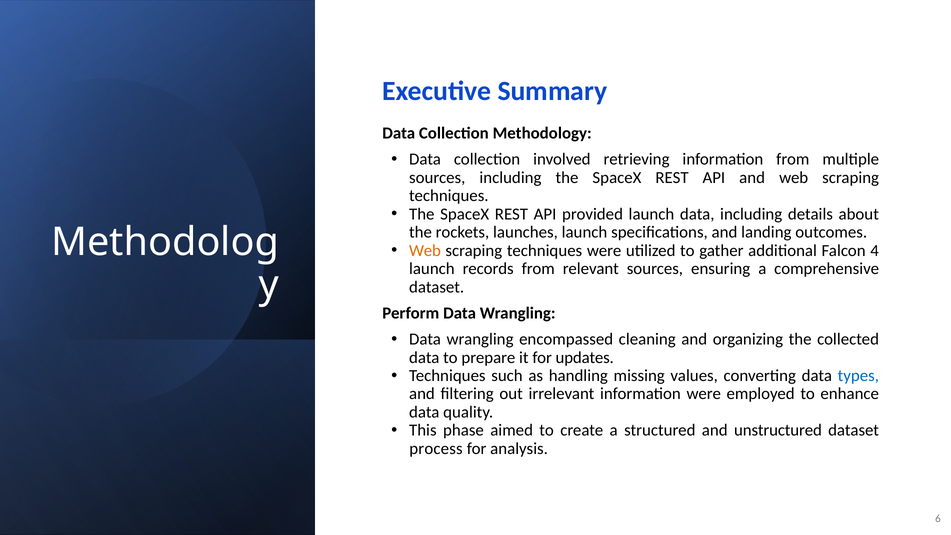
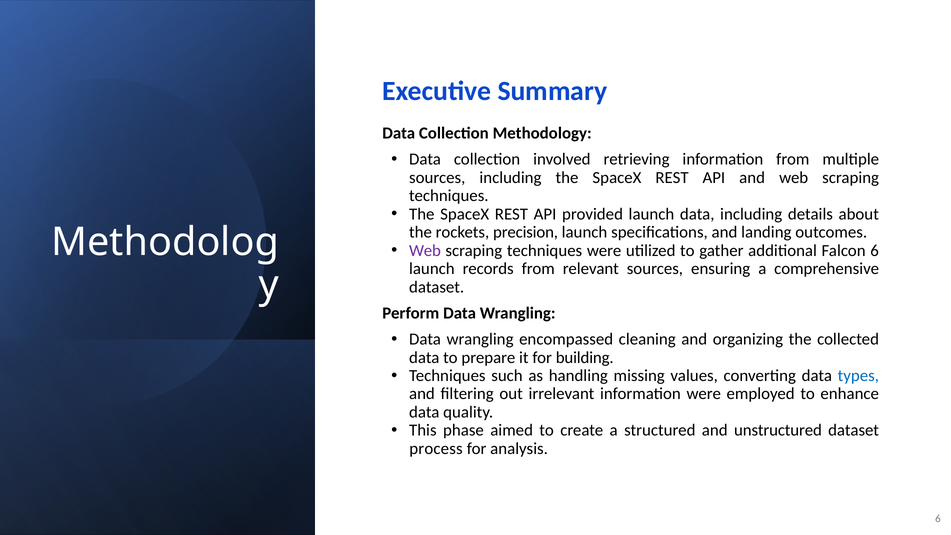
launches: launches -> precision
Web at (425, 250) colour: orange -> purple
Falcon 4: 4 -> 6
updates: updates -> building
